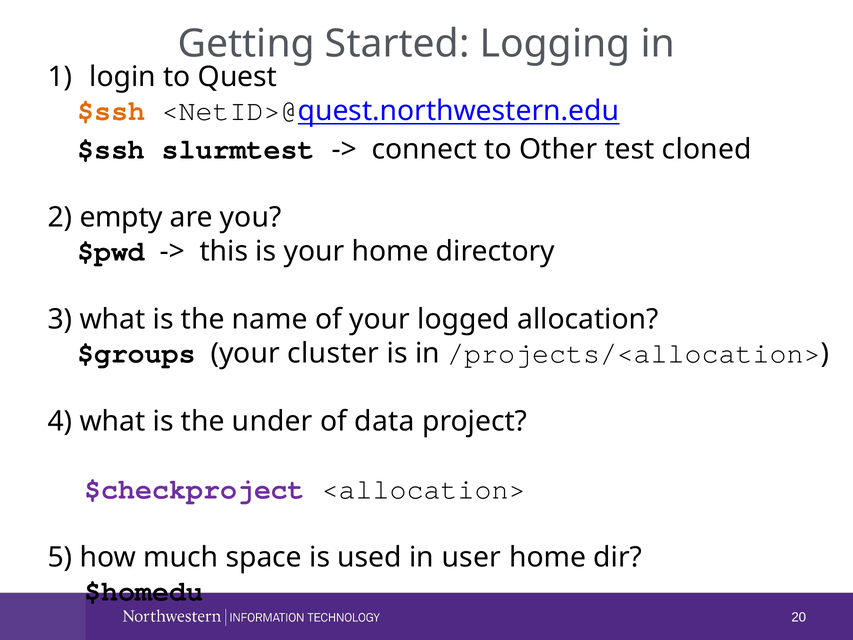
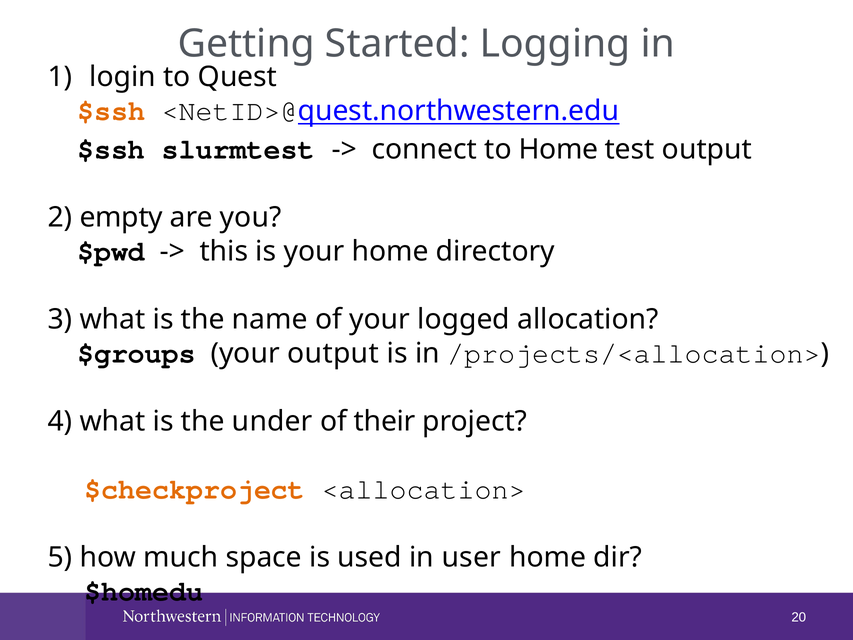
to Other: Other -> Home
test cloned: cloned -> output
your cluster: cluster -> output
data: data -> their
$checkproject colour: purple -> orange
